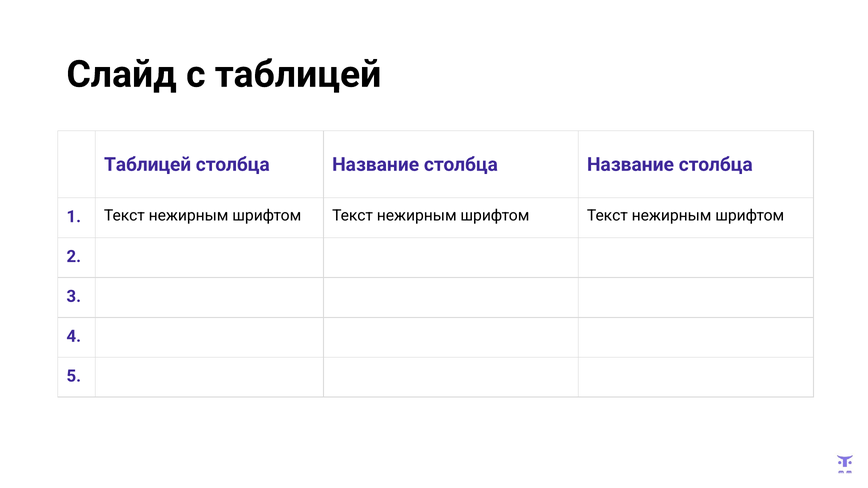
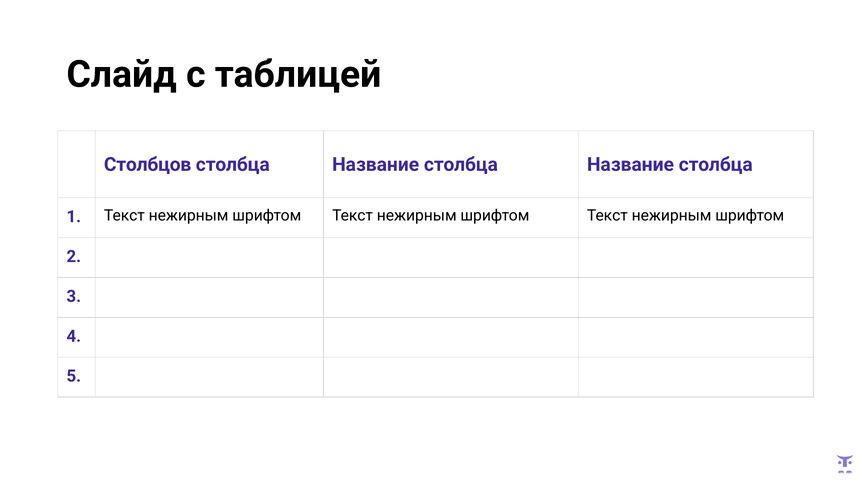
Таблицей at (148, 165): Таблицей -> Столбцов
